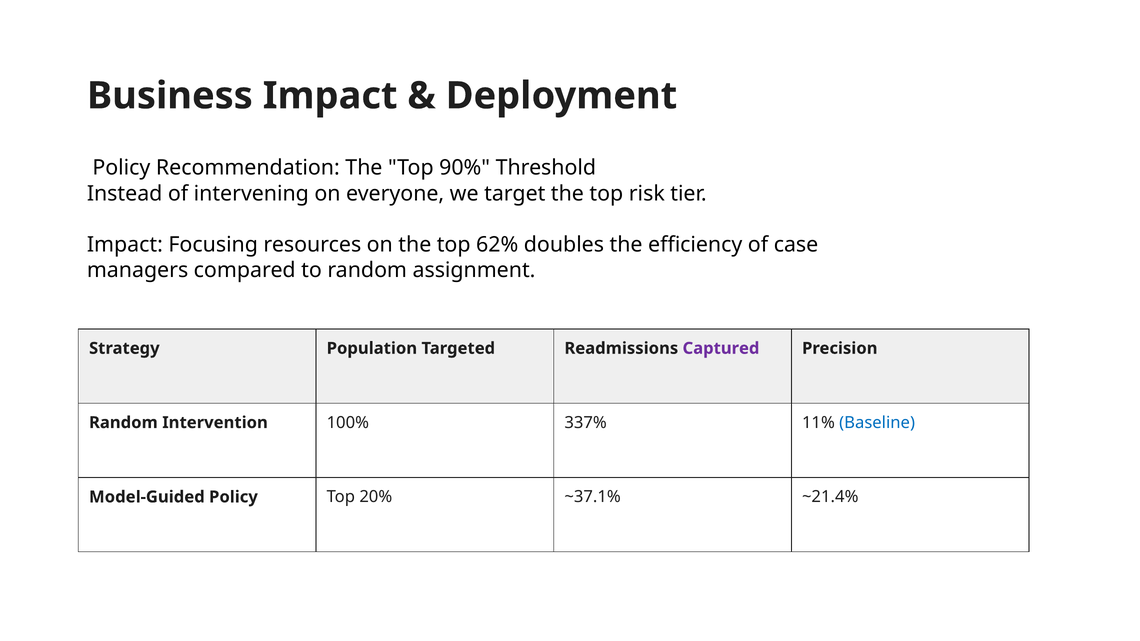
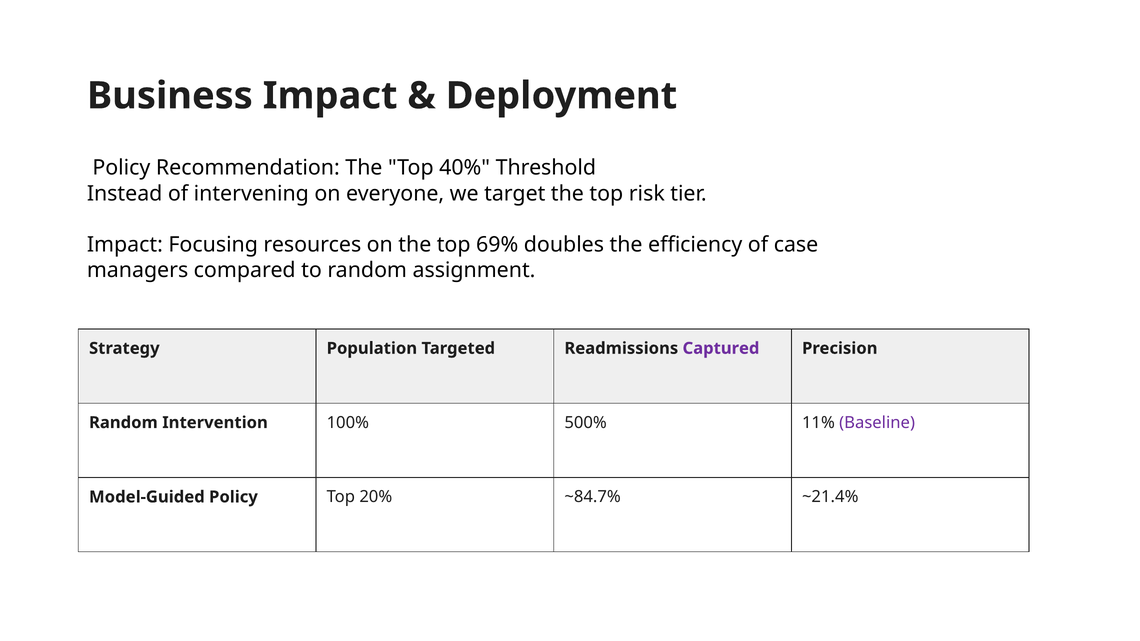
90%: 90% -> 40%
62%: 62% -> 69%
337%: 337% -> 500%
Baseline colour: blue -> purple
~37.1%: ~37.1% -> ~84.7%
